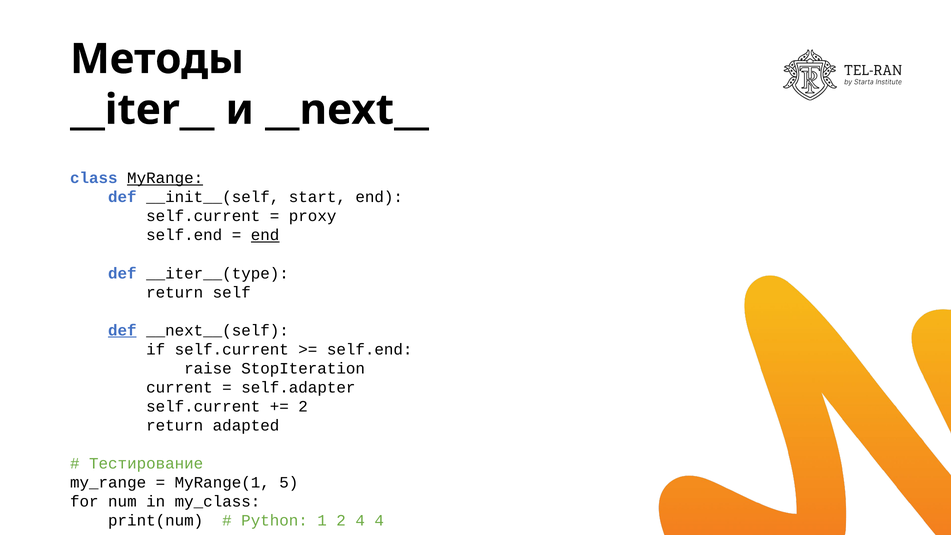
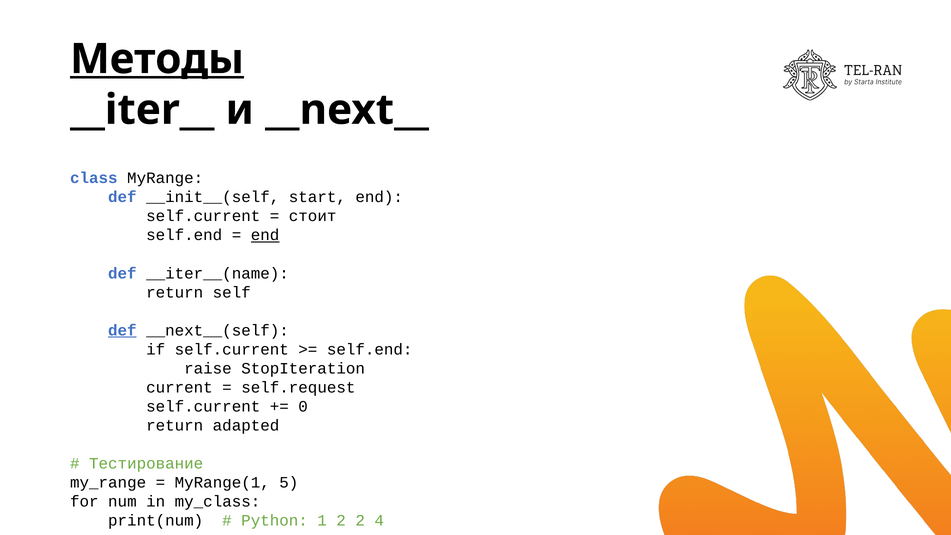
Методы underline: none -> present
MyRange underline: present -> none
proxy: proxy -> стоит
__iter__(type: __iter__(type -> __iter__(name
self.adapter: self.adapter -> self.request
2 at (303, 406): 2 -> 0
2 4: 4 -> 2
